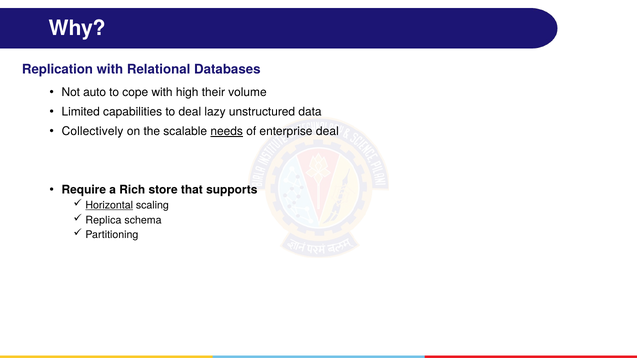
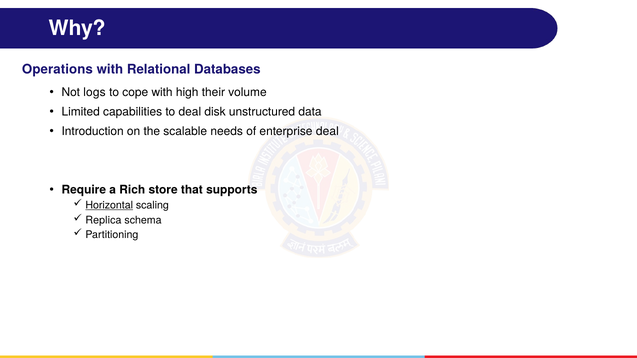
Replication: Replication -> Operations
auto: auto -> logs
lazy: lazy -> disk
Collectively: Collectively -> Introduction
needs underline: present -> none
